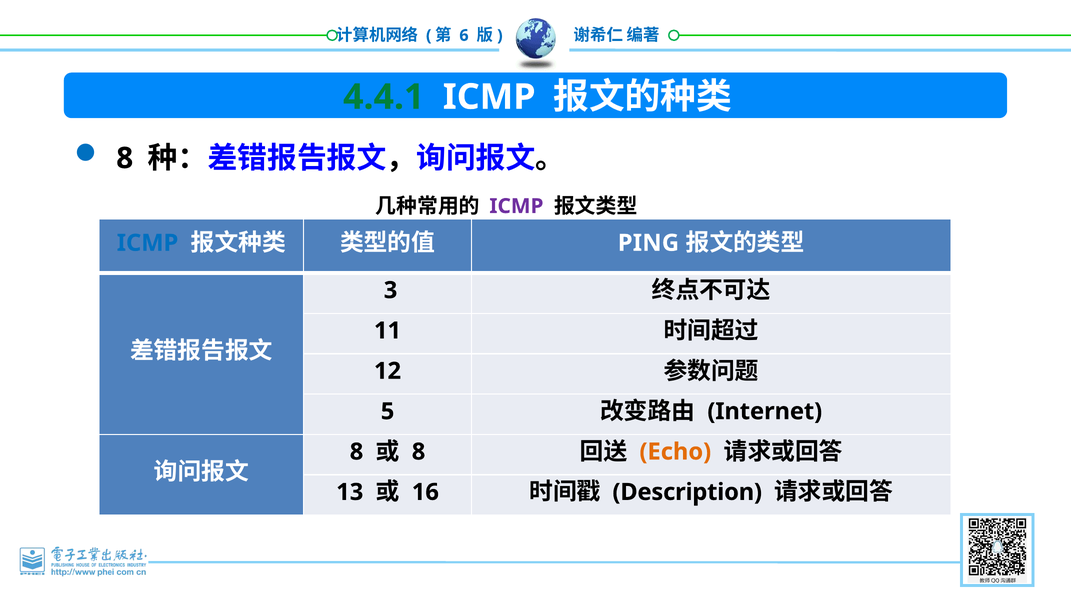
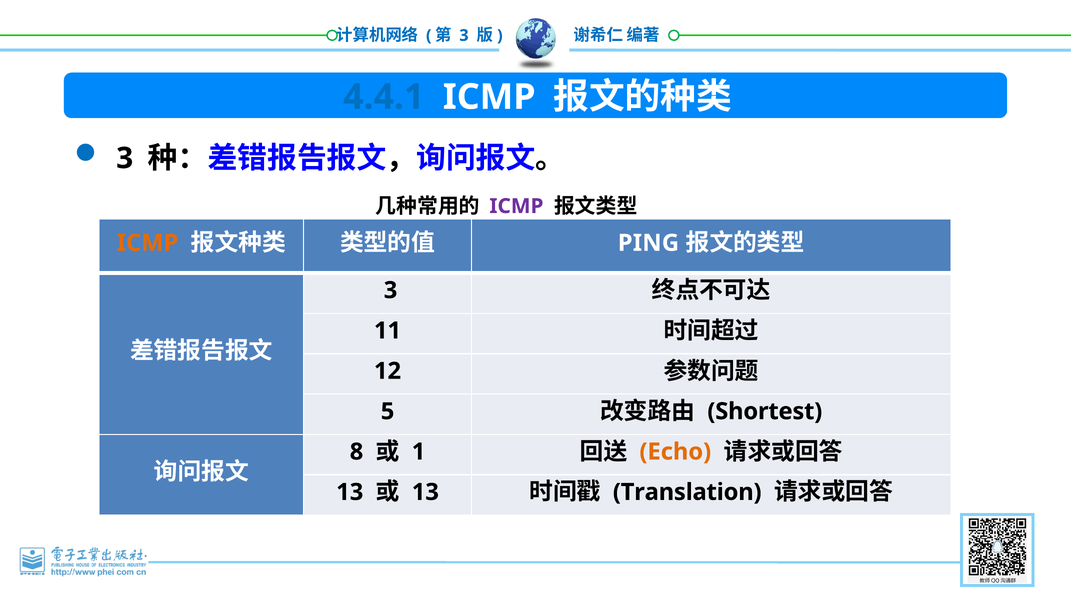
6 at (464, 36): 6 -> 3
4.4.1 colour: green -> blue
8 at (125, 158): 8 -> 3
ICMP at (148, 243) colour: blue -> orange
Internet: Internet -> Shortest
8 at (419, 452): 8 -> 1
16 at (425, 492): 16 -> 13
Description: Description -> Translation
